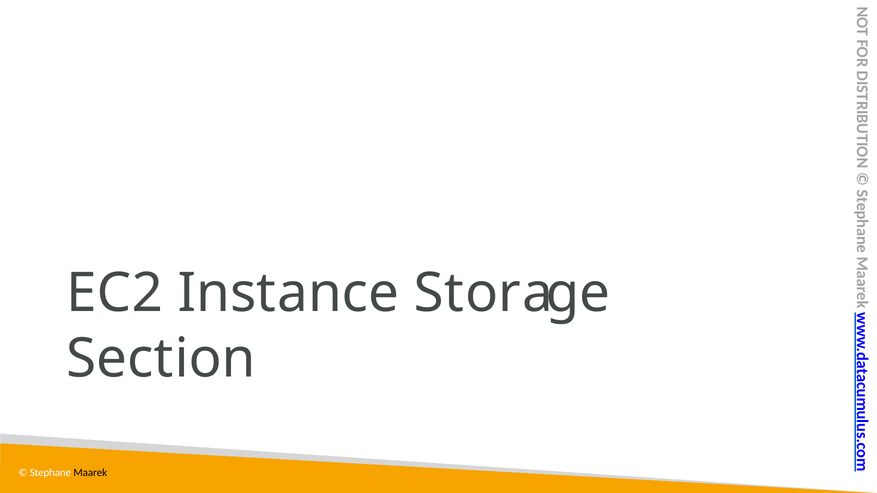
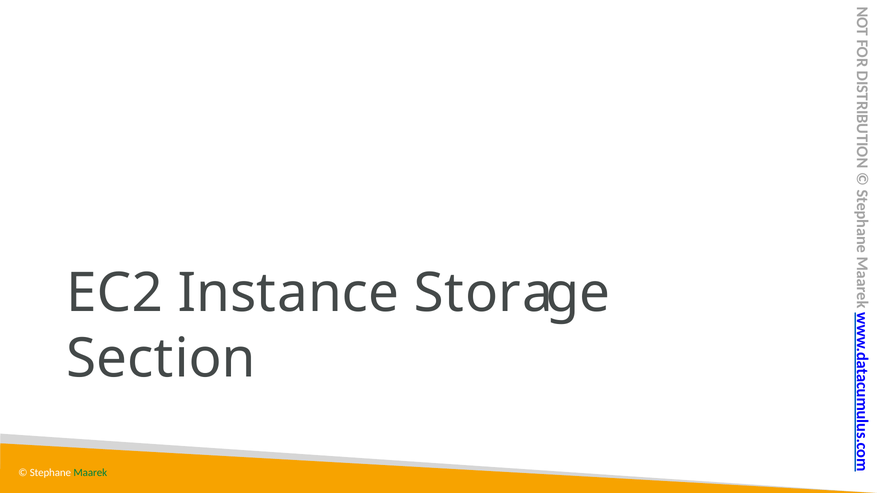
Maarek colour: black -> green
